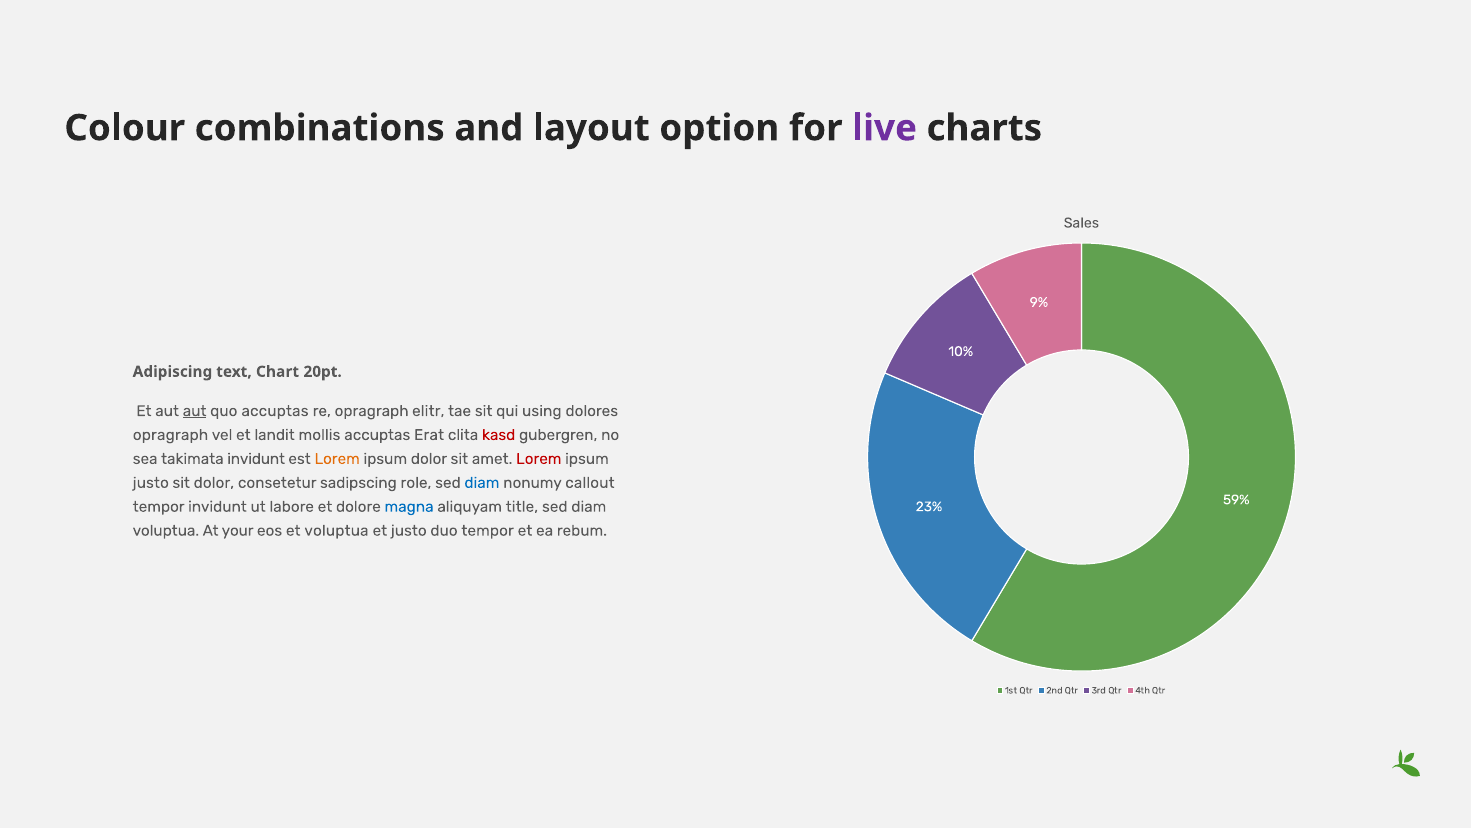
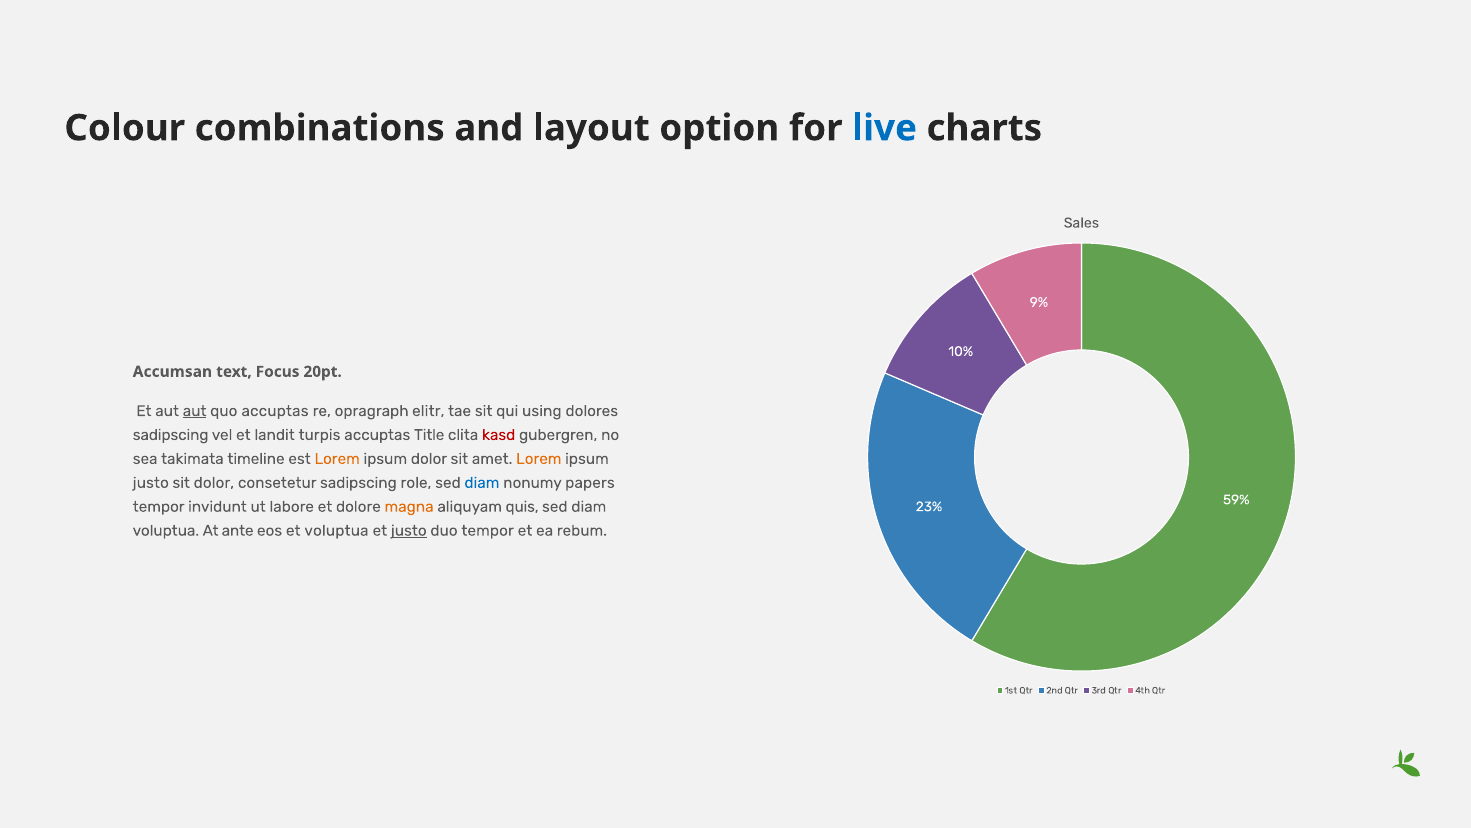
live colour: purple -> blue
Adipiscing: Adipiscing -> Accumsan
Chart: Chart -> Focus
opragraph at (170, 435): opragraph -> sadipscing
mollis: mollis -> turpis
Erat: Erat -> Title
takimata invidunt: invidunt -> timeline
Lorem at (539, 459) colour: red -> orange
callout: callout -> papers
magna colour: blue -> orange
title: title -> quis
your: your -> ante
justo at (409, 530) underline: none -> present
